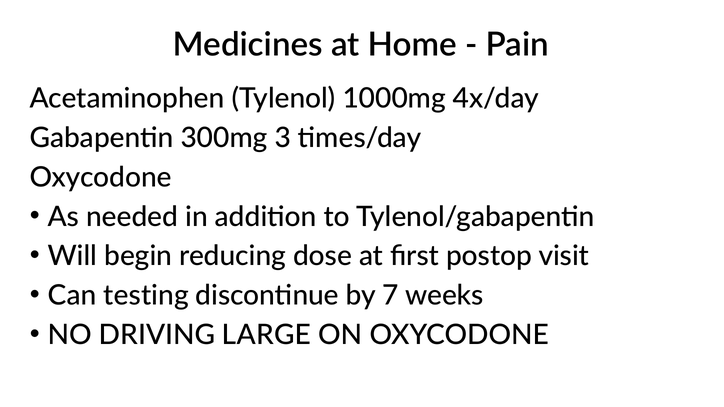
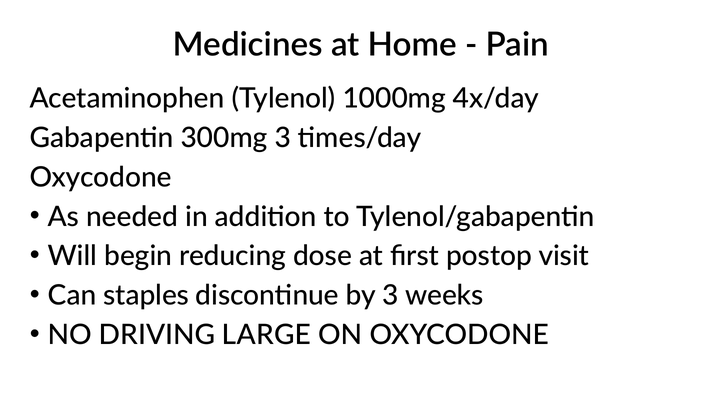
testing: testing -> staples
by 7: 7 -> 3
